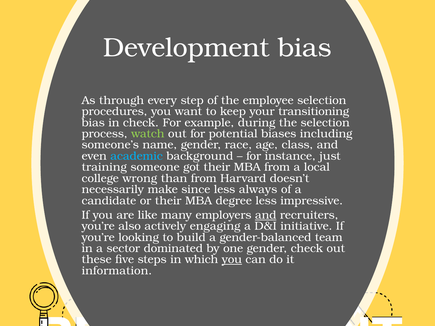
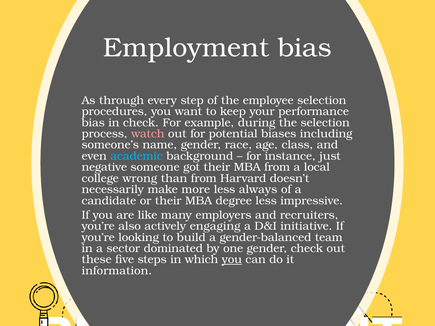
Development: Development -> Employment
transitioning: transitioning -> performance
watch colour: light green -> pink
training: training -> negative
since: since -> more
and at (266, 215) underline: present -> none
